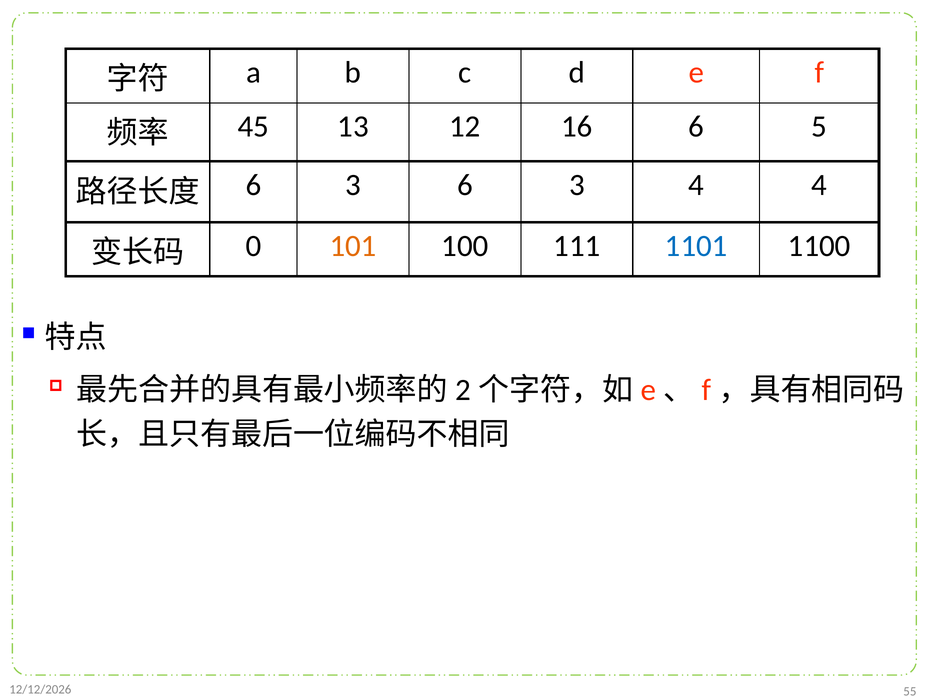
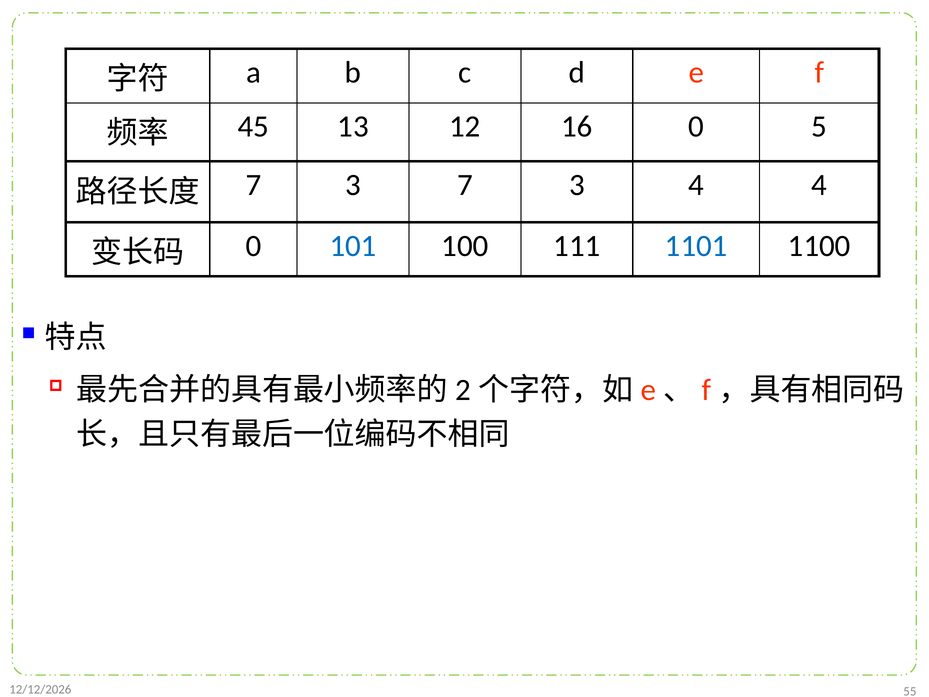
16 6: 6 -> 0
6 at (253, 185): 6 -> 7
3 6: 6 -> 7
101 colour: orange -> blue
